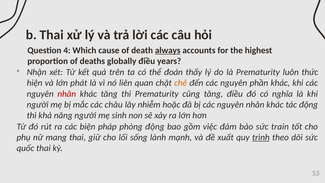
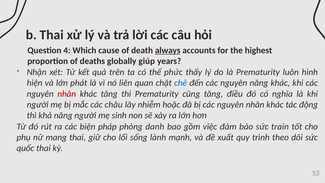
globally điều: điều -> giúp
đoán: đoán -> phức
thức: thức -> hình
chẽ colour: orange -> blue
nguyên phần: phần -> năng
phòng động: động -> danh
trình underline: present -> none
